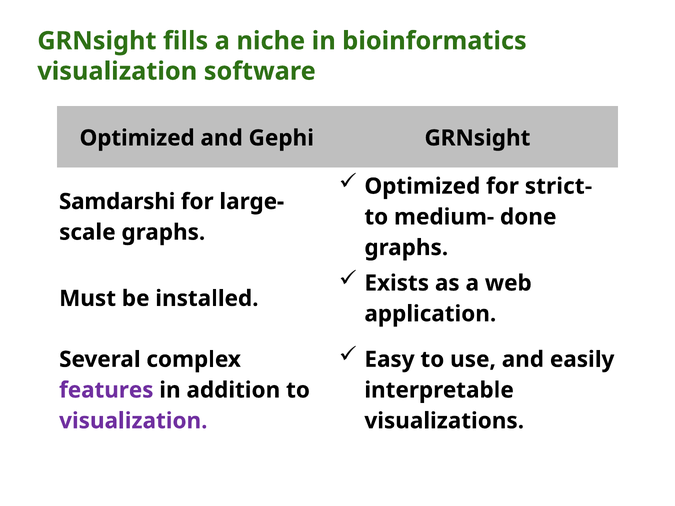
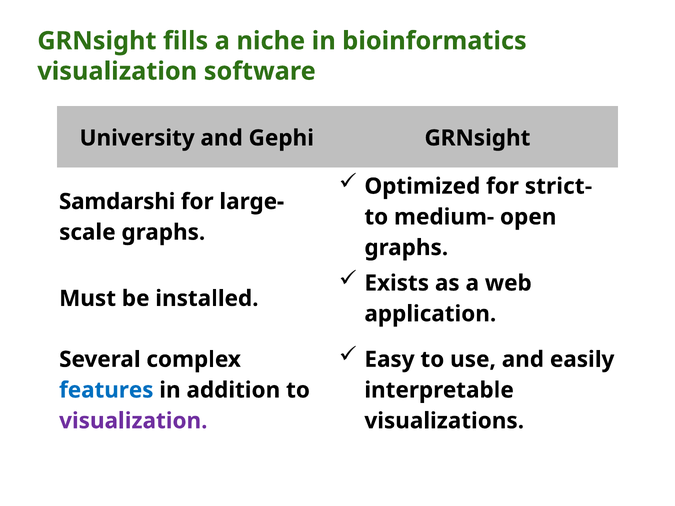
Optimized at (137, 138): Optimized -> University
done: done -> open
features colour: purple -> blue
